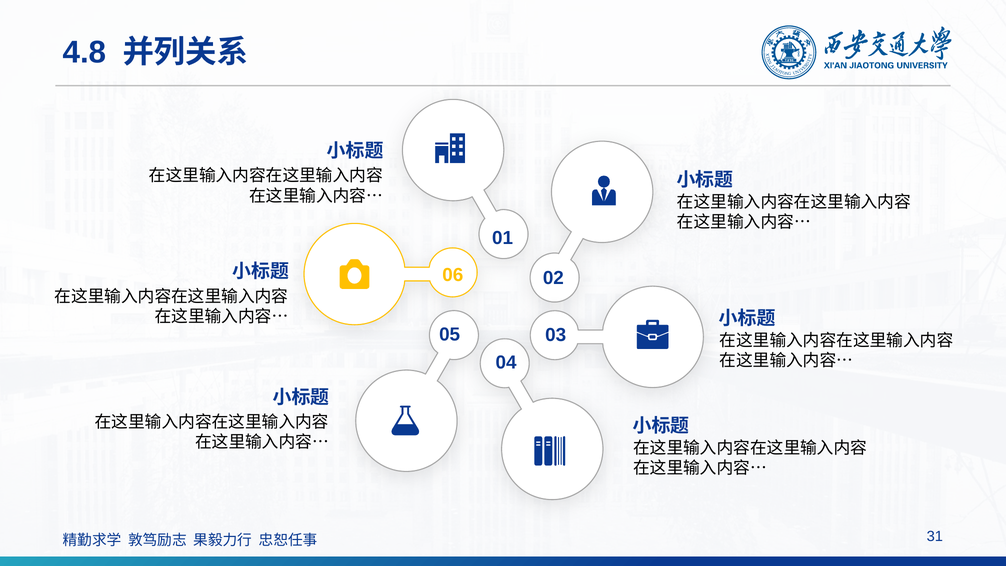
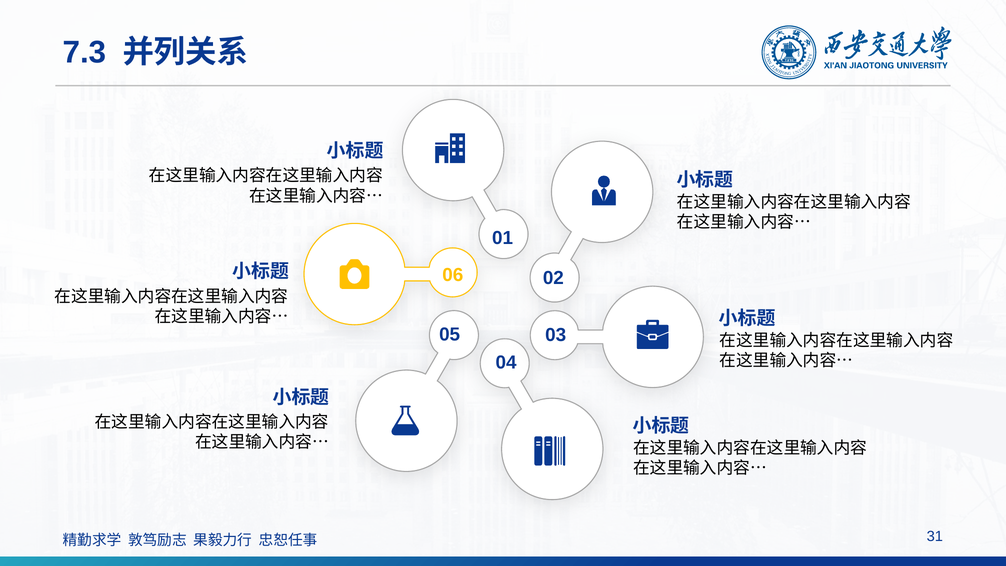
4.8: 4.8 -> 7.3
